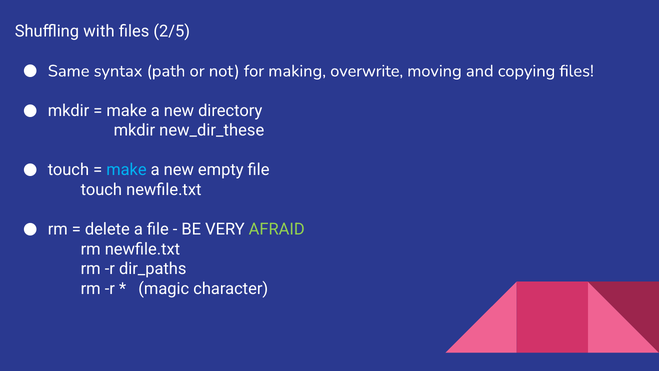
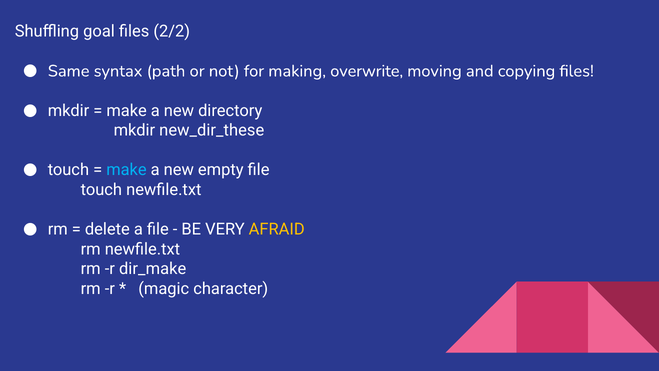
with: with -> goal
2/5: 2/5 -> 2/2
AFRAID colour: light green -> yellow
dir_paths: dir_paths -> dir_make
